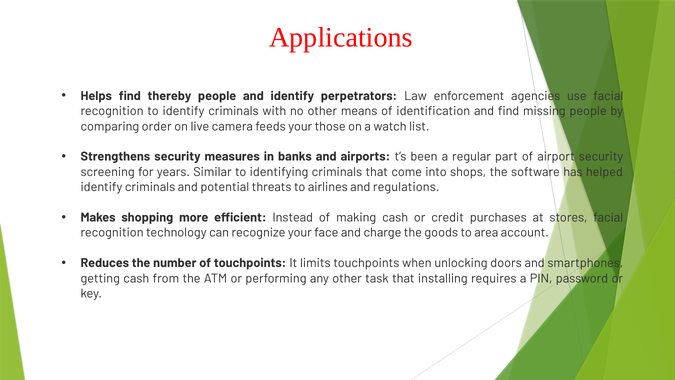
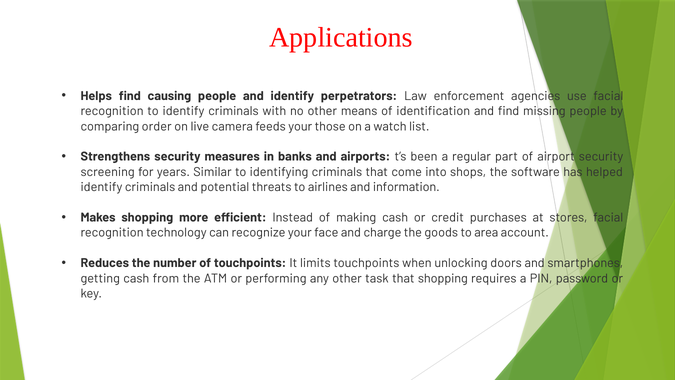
thereby: thereby -> causing
regulations: regulations -> information
that installing: installing -> shopping
